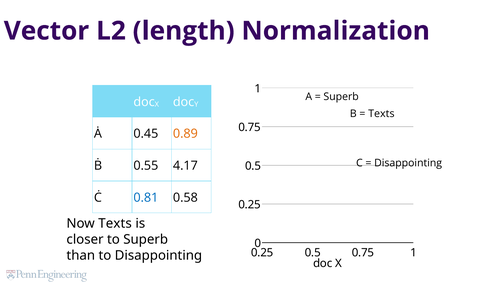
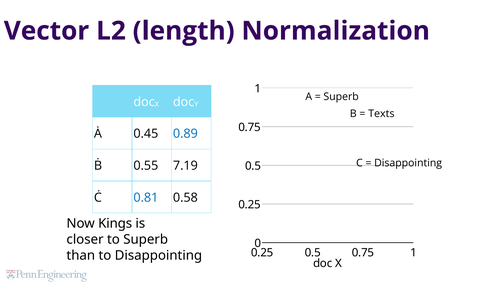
0.89 colour: orange -> blue
4.17: 4.17 -> 7.19
Now Texts: Texts -> Kings
